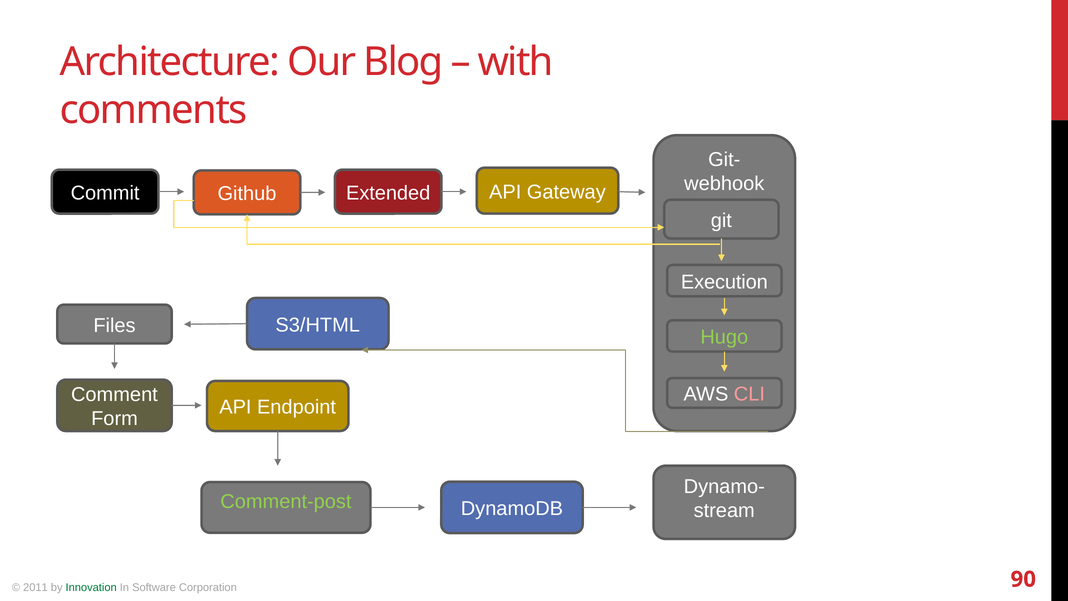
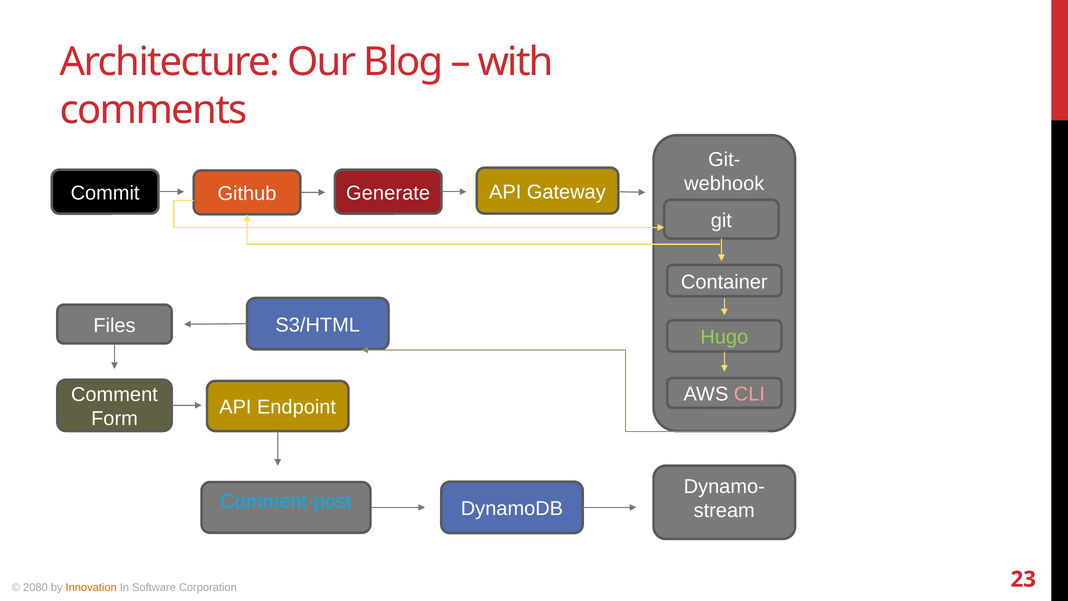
Extended: Extended -> Generate
Execution: Execution -> Container
Comment-post colour: light green -> light blue
2011: 2011 -> 2080
Innovation colour: green -> orange
90: 90 -> 23
